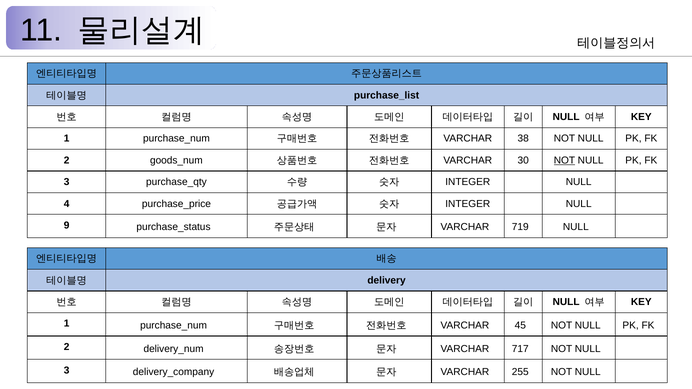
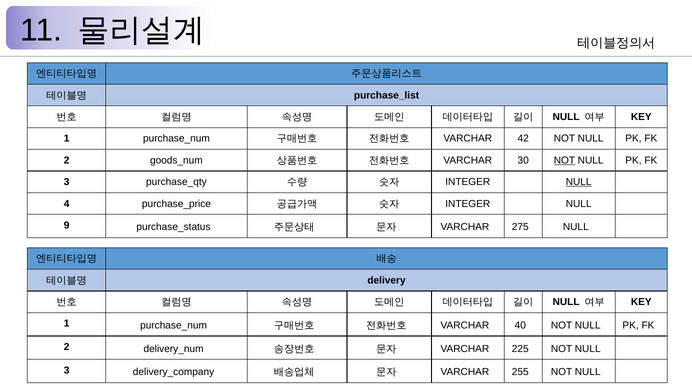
38: 38 -> 42
NULL at (579, 182) underline: none -> present
719: 719 -> 275
45: 45 -> 40
717: 717 -> 225
